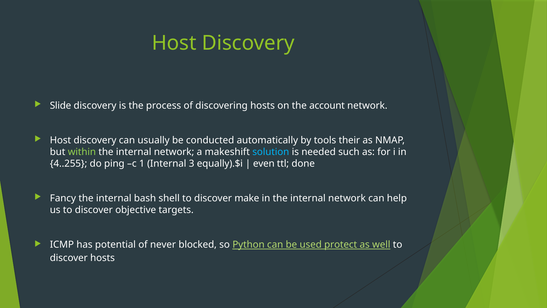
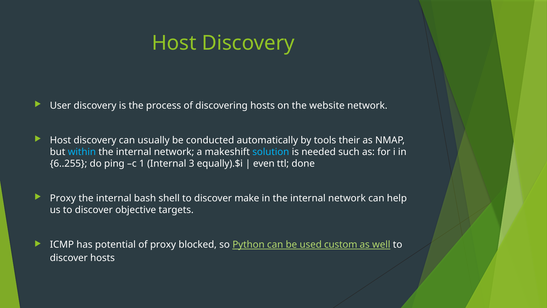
Slide: Slide -> User
account: account -> website
within colour: light green -> light blue
4..255: 4..255 -> 6..255
Fancy at (63, 198): Fancy -> Proxy
of never: never -> proxy
protect: protect -> custom
